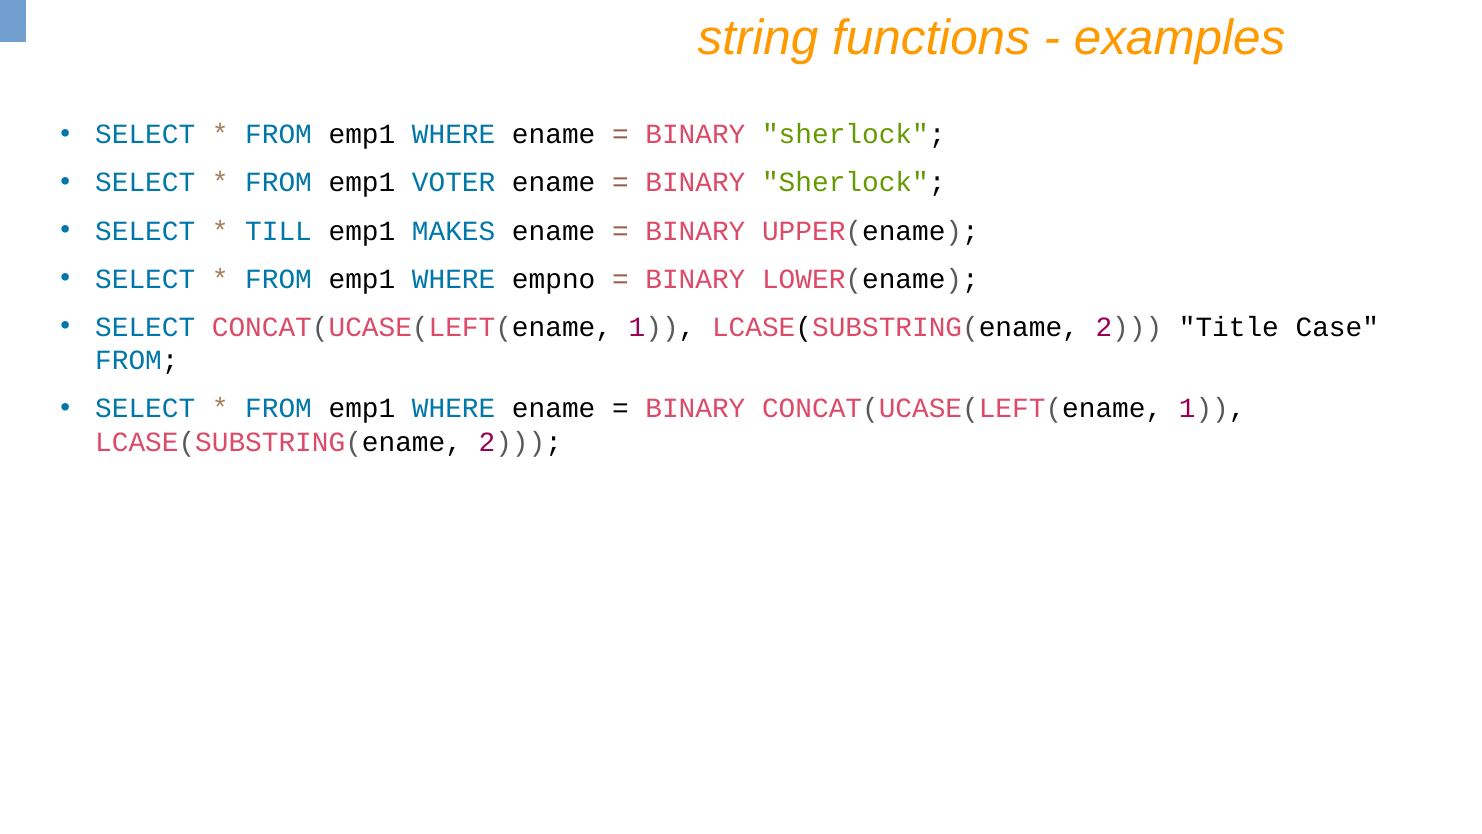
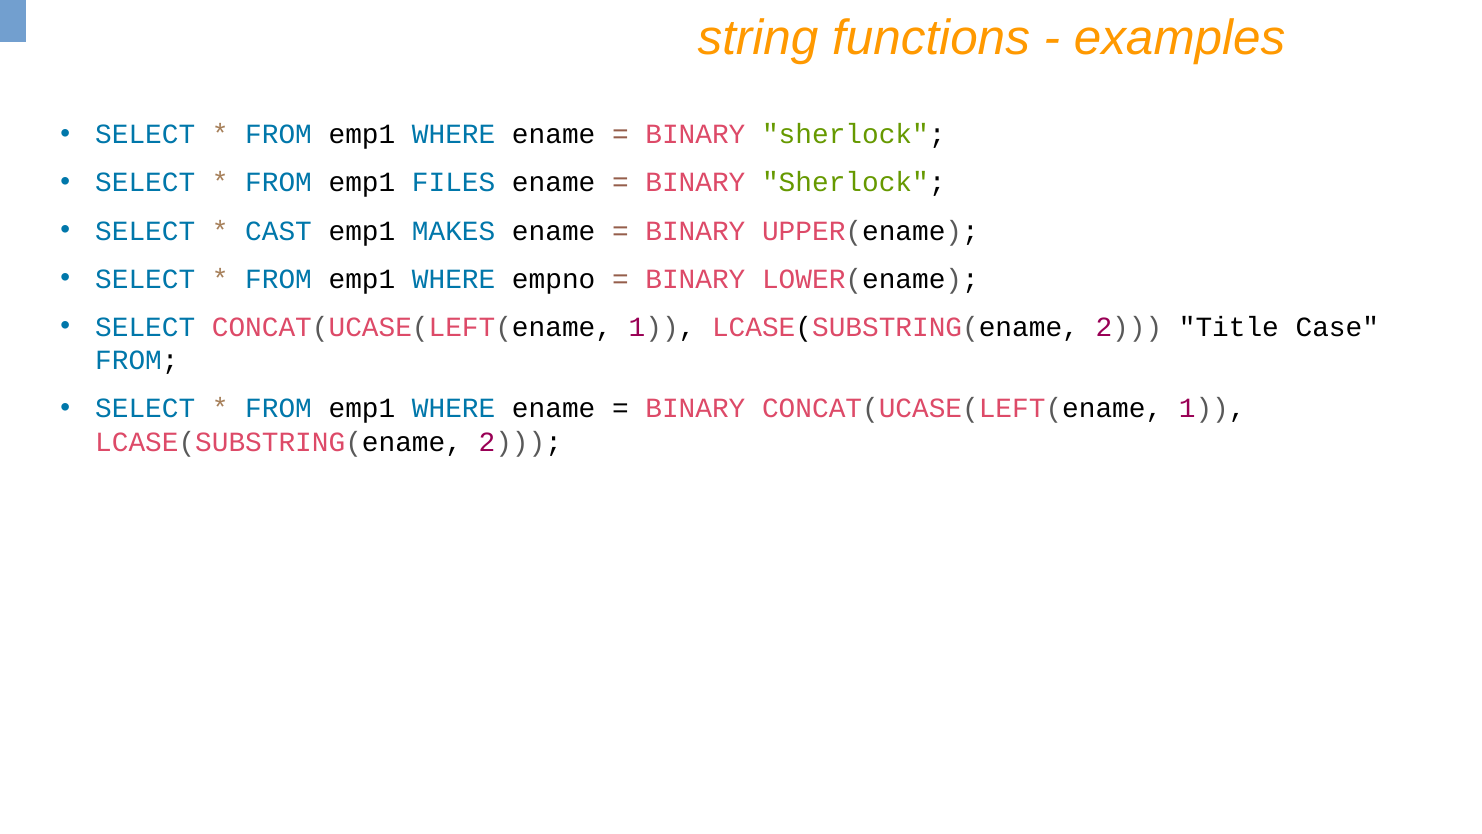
VOTER: VOTER -> FILES
TILL: TILL -> CAST
